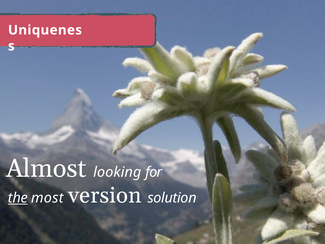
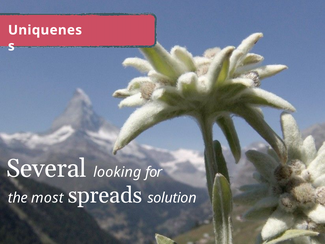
Almost: Almost -> Several
the underline: present -> none
version: version -> spreads
